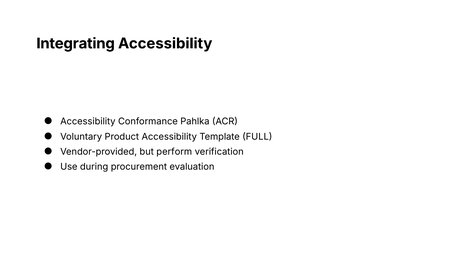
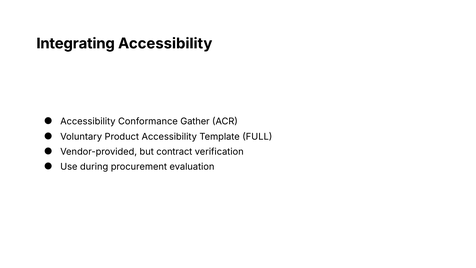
Pahlka: Pahlka -> Gather
perform: perform -> contract
